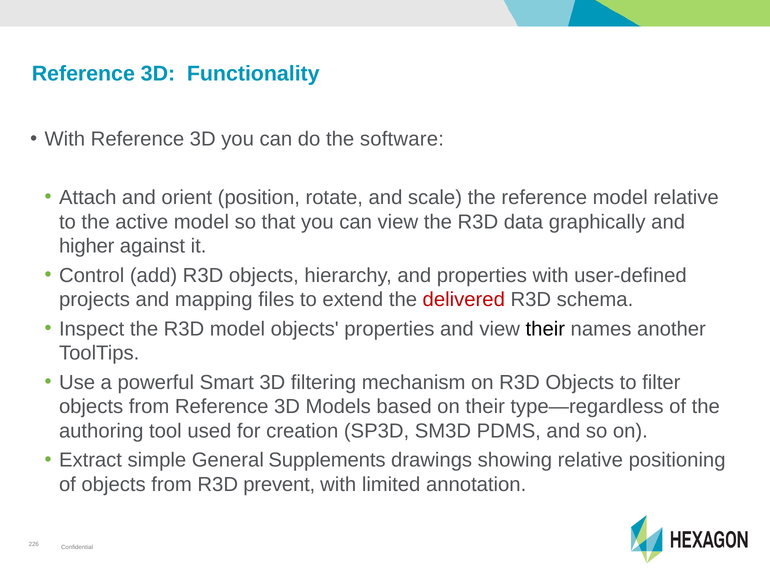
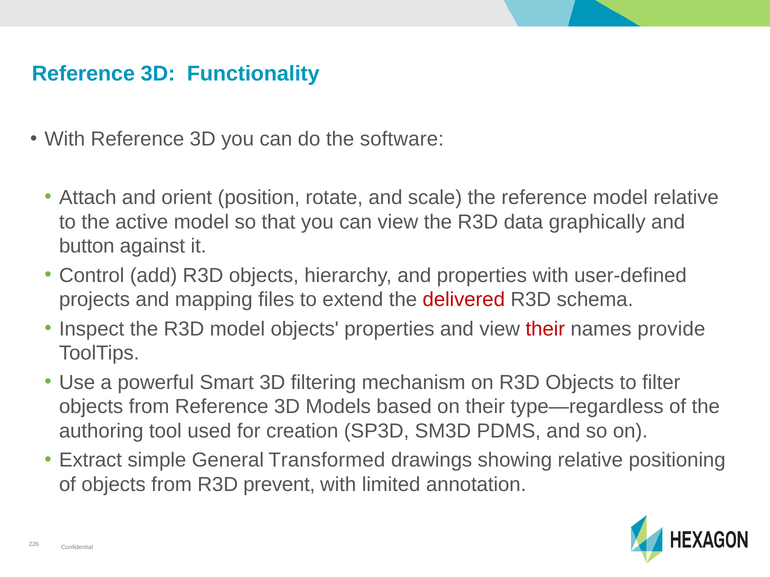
higher: higher -> button
their at (545, 329) colour: black -> red
another: another -> provide
Supplements: Supplements -> Transformed
